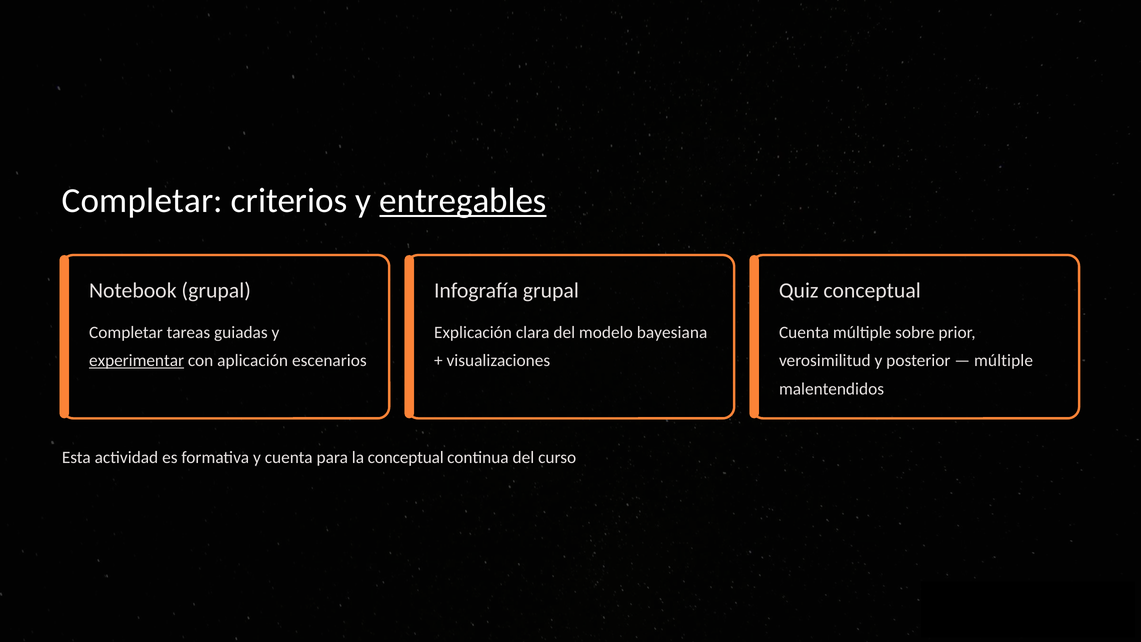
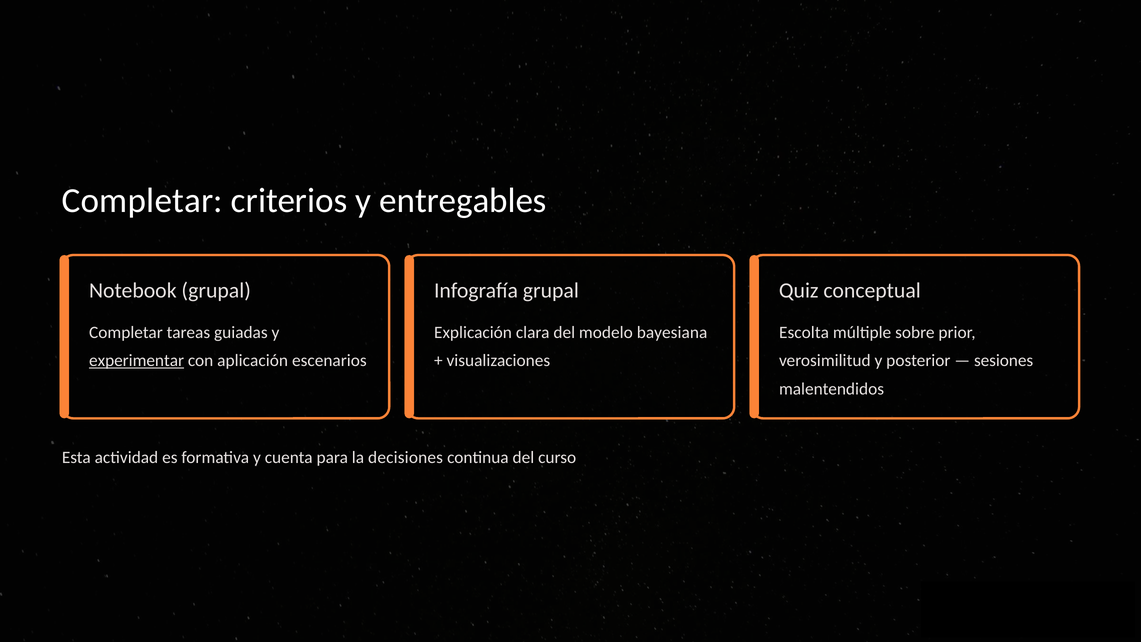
entregables underline: present -> none
Cuenta at (804, 332): Cuenta -> Escolta
múltiple at (1004, 361): múltiple -> sesiones
la conceptual: conceptual -> decisiones
